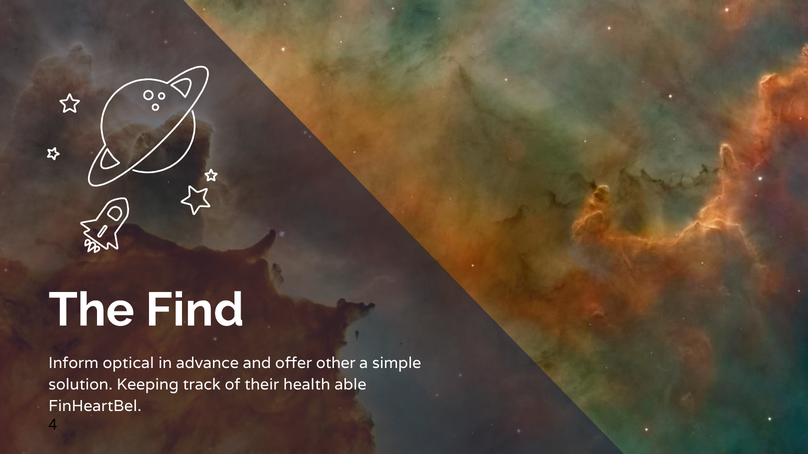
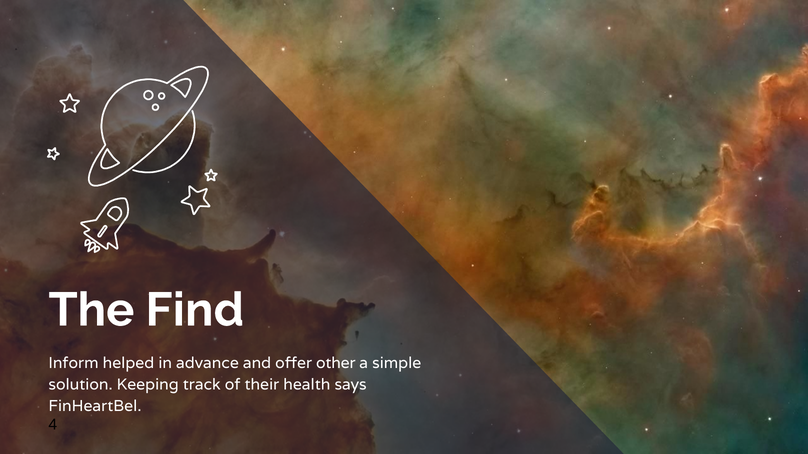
optical: optical -> helped
able: able -> says
